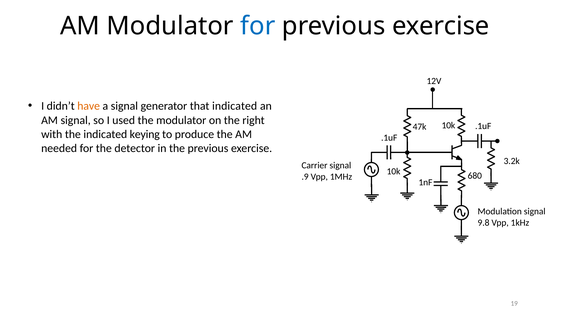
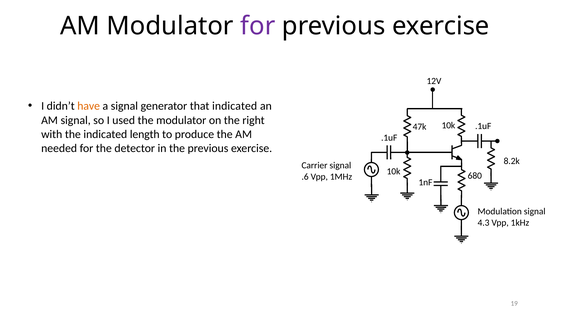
for at (258, 26) colour: blue -> purple
keying: keying -> length
3.2k: 3.2k -> 8.2k
.9: .9 -> .6
9.8: 9.8 -> 4.3
